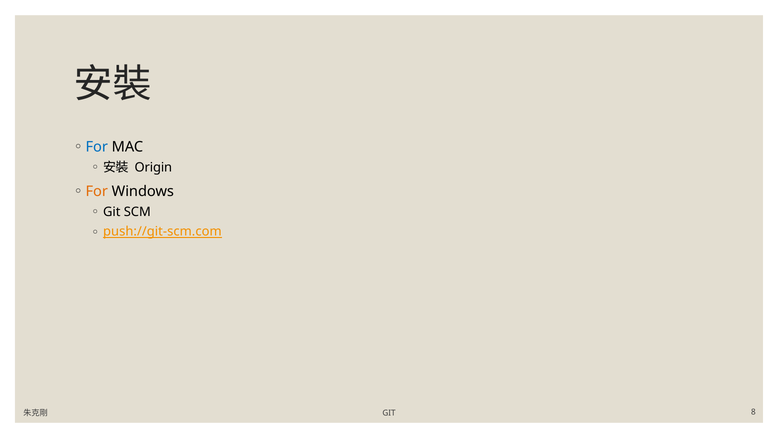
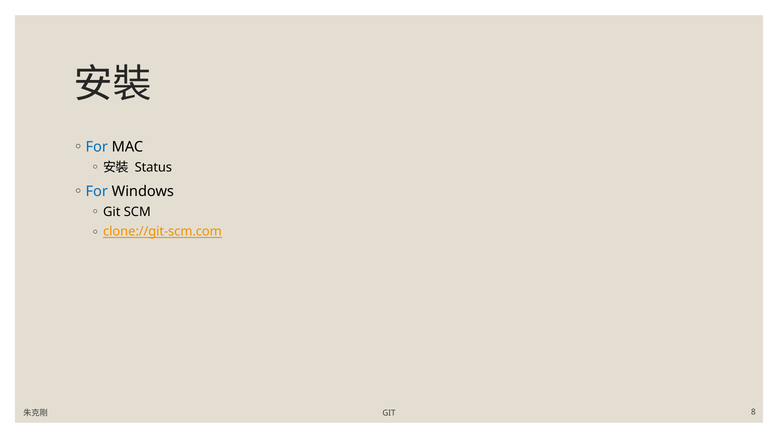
Origin: Origin -> Status
For at (97, 191) colour: orange -> blue
push://git-scm.com: push://git-scm.com -> clone://git-scm.com
